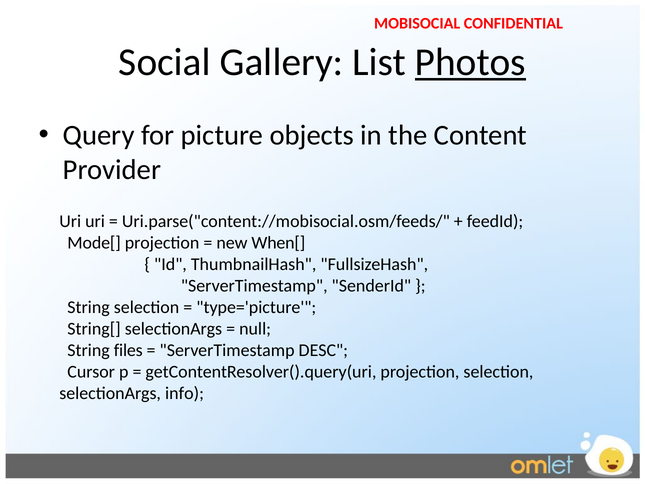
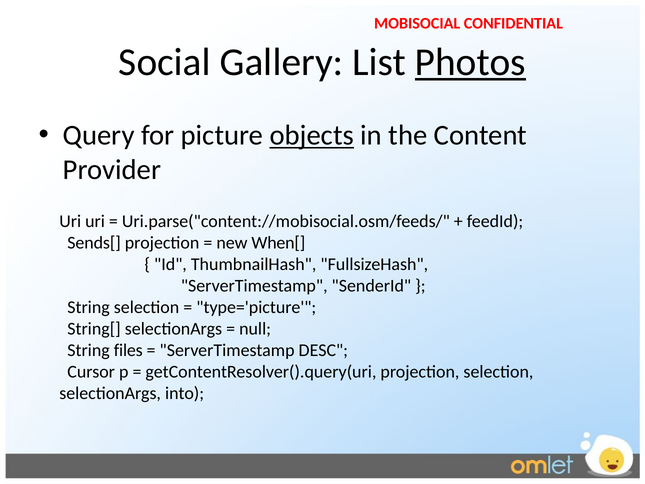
objects underline: none -> present
Mode[: Mode[ -> Sends[
info: info -> into
